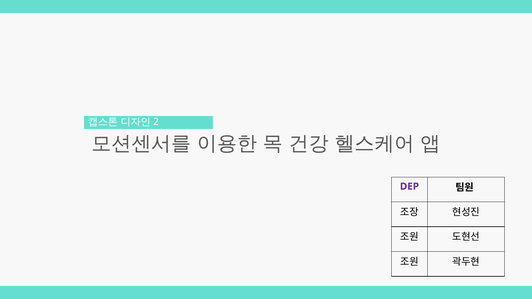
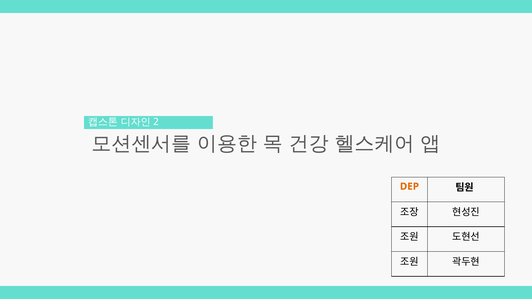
DEP colour: purple -> orange
